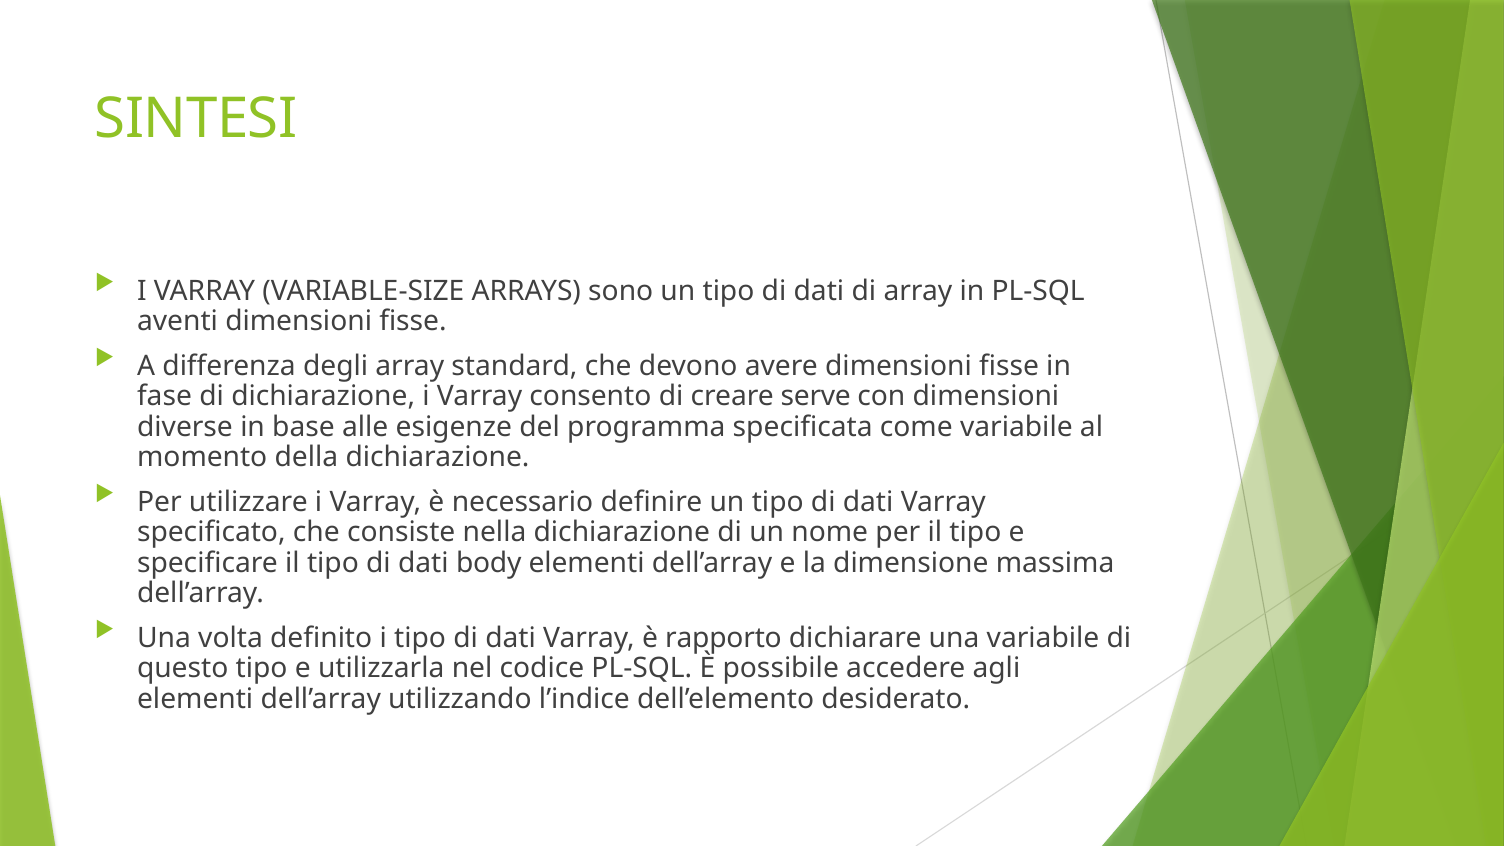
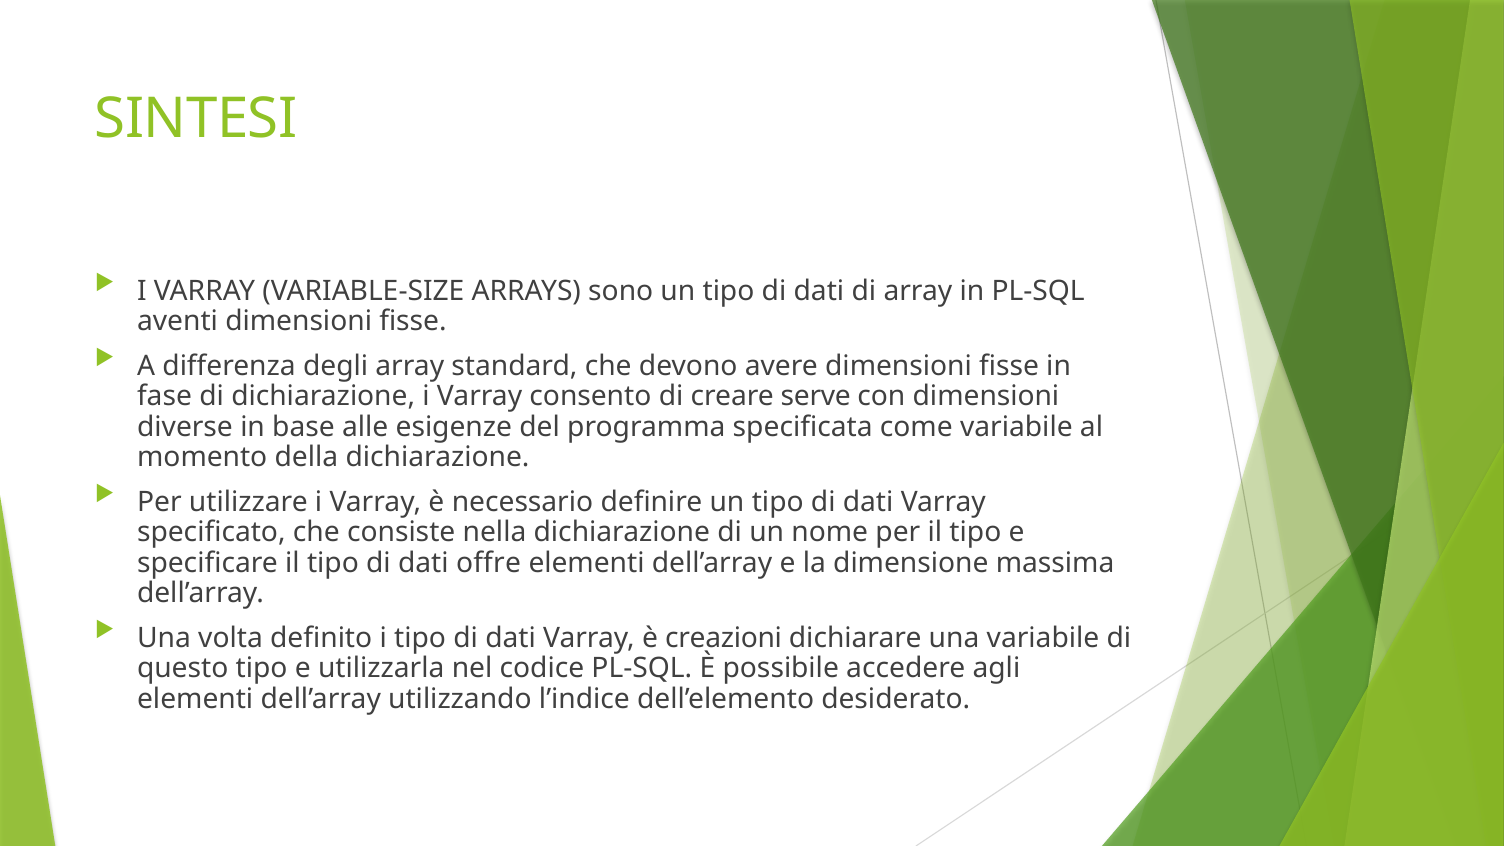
body: body -> offre
rapporto: rapporto -> creazioni
